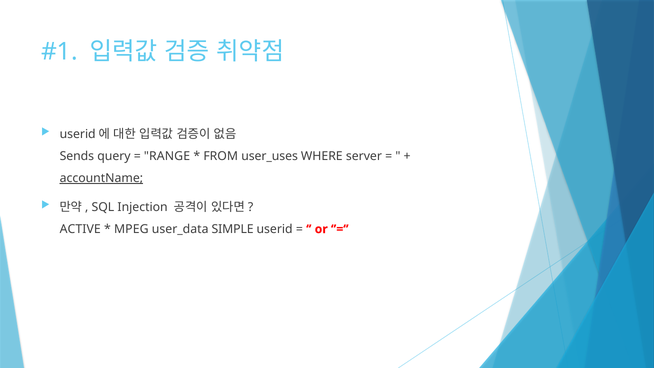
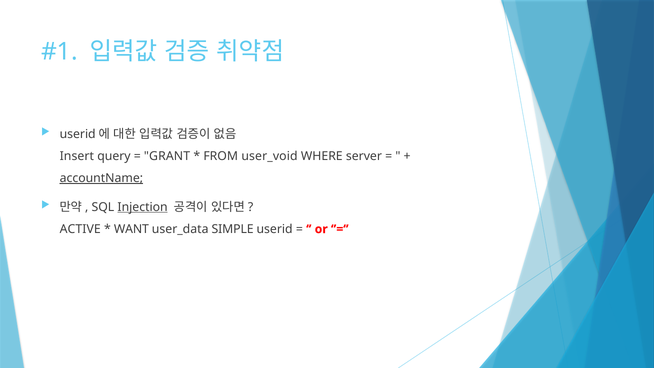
Sends: Sends -> Insert
RANGE: RANGE -> GRANT
user_uses: user_uses -> user_void
Injection underline: none -> present
MPEG: MPEG -> WANT
